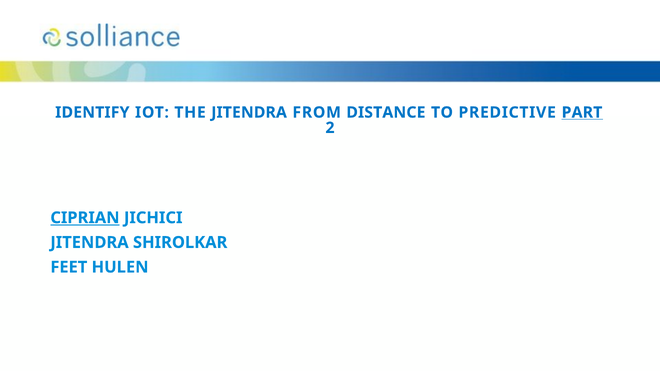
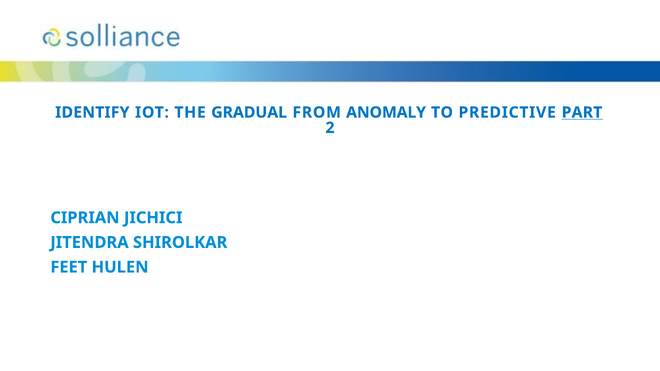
THE JITENDRA: JITENDRA -> GRADUAL
DISTANCE: DISTANCE -> ANOMALY
CIPRIAN underline: present -> none
